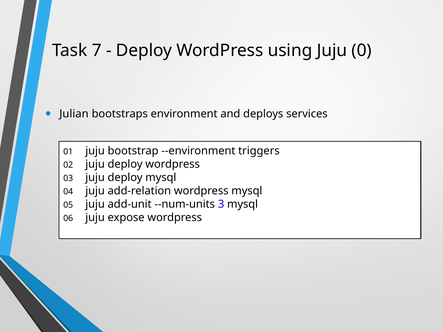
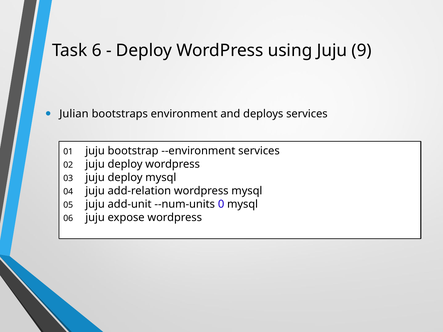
7: 7 -> 6
0: 0 -> 9
--environment triggers: triggers -> services
3: 3 -> 0
